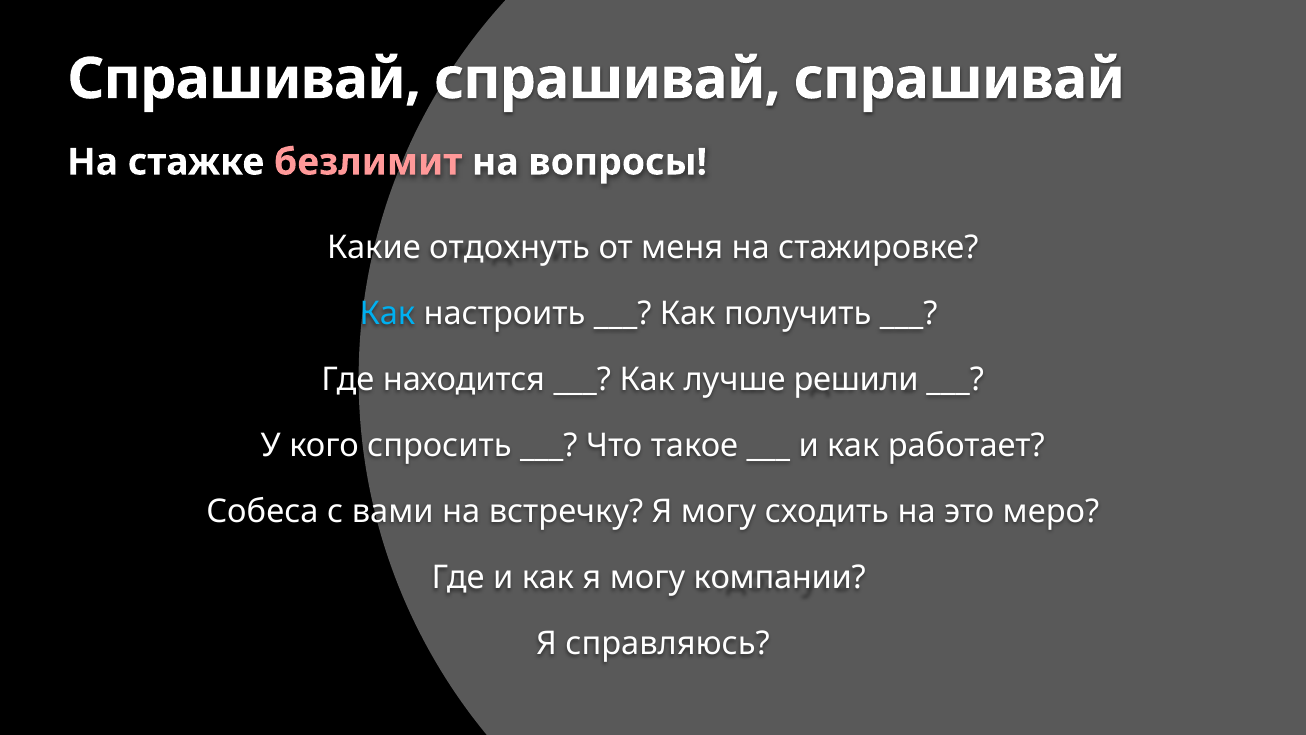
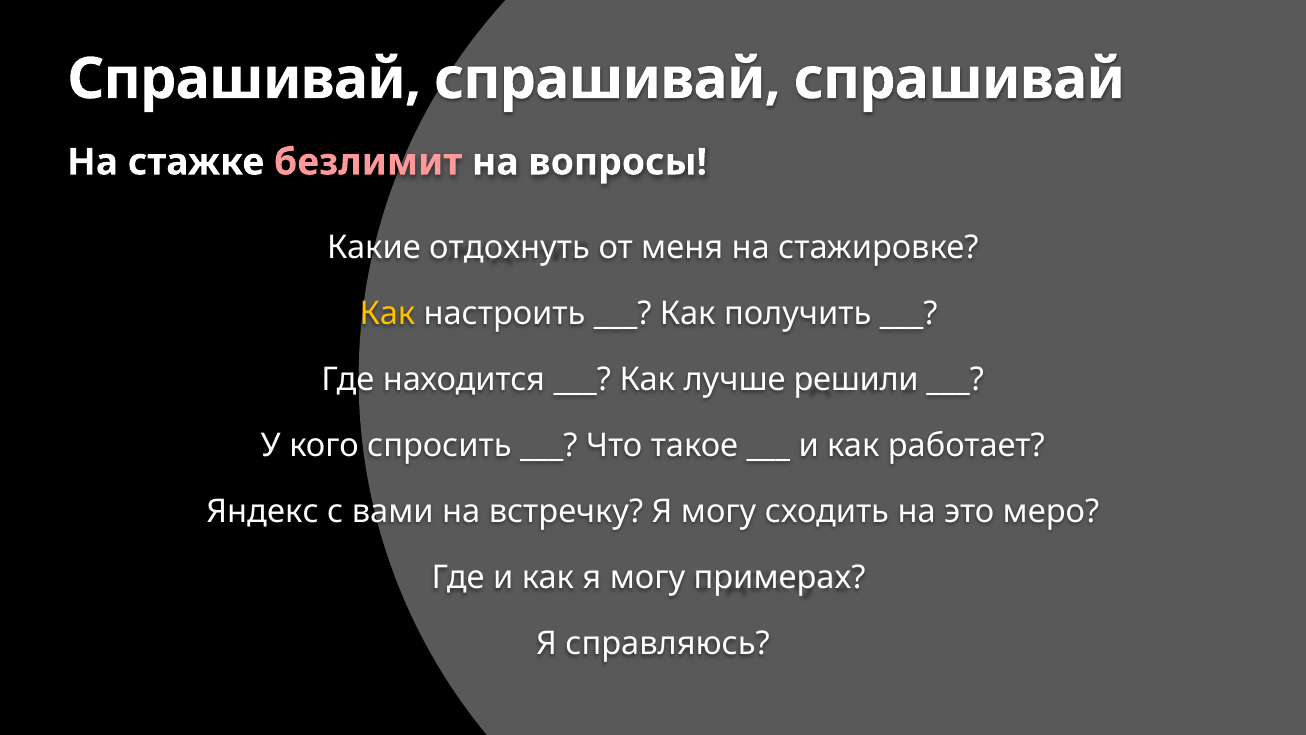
Как at (387, 314) colour: light blue -> yellow
Собеса: Собеса -> Яндекс
компании: компании -> примерах
